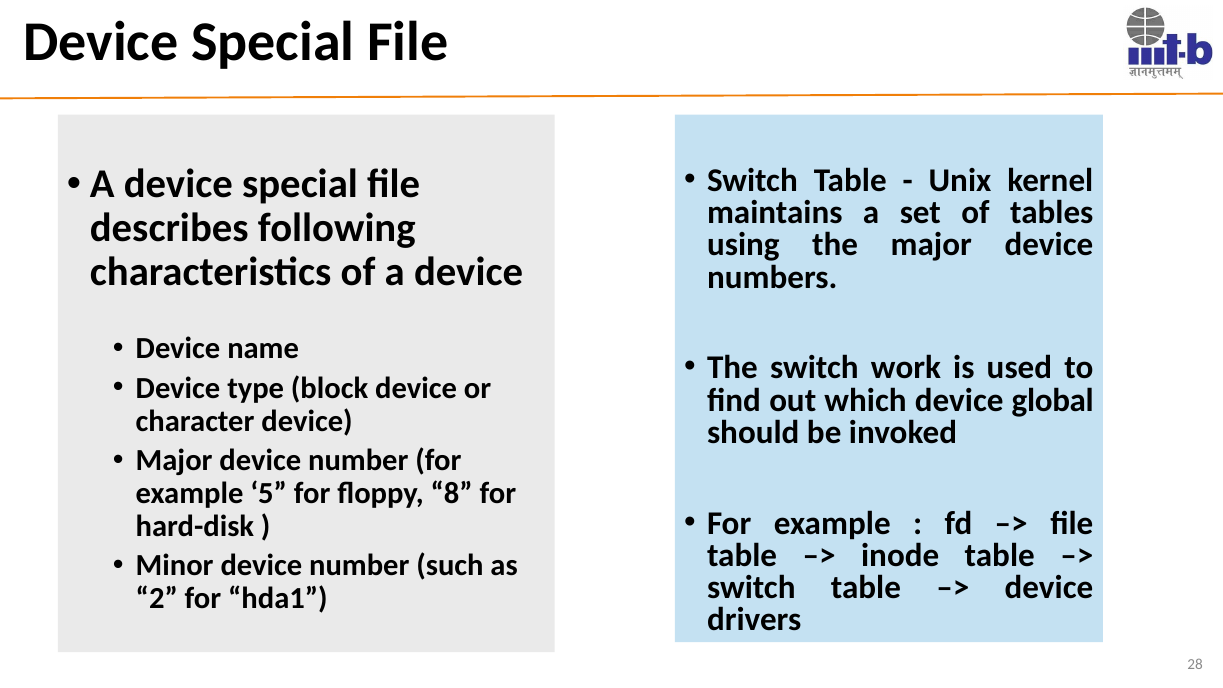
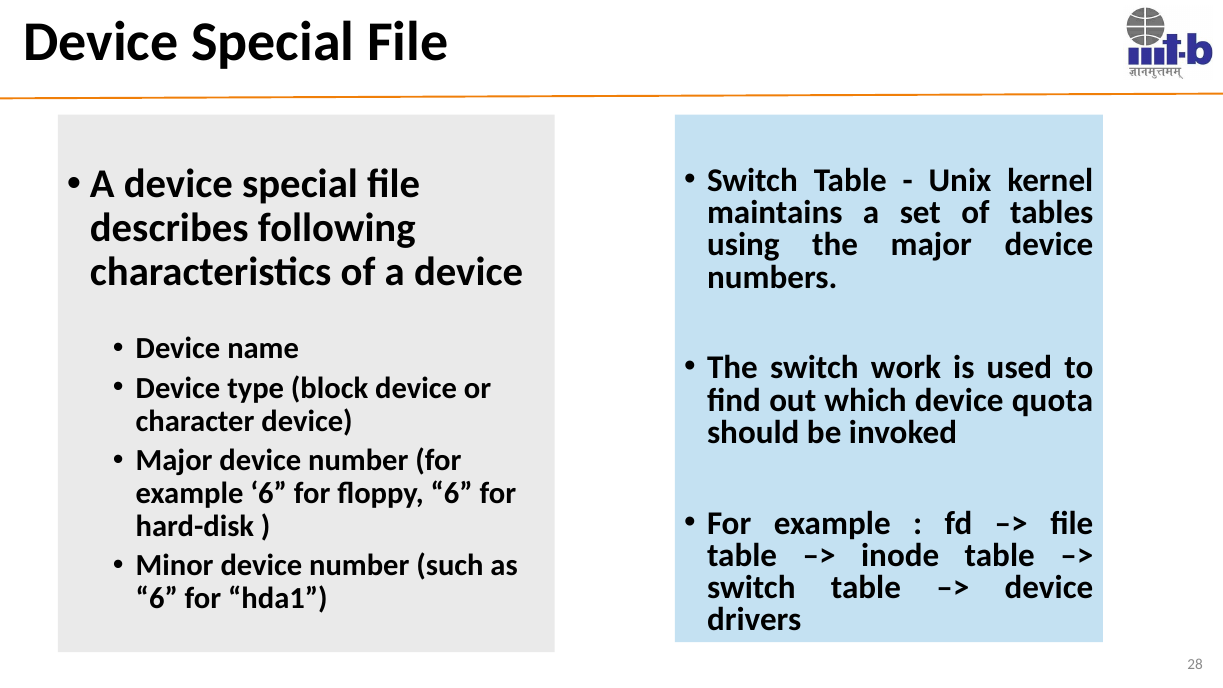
global: global -> quota
example 5: 5 -> 6
floppy 8: 8 -> 6
2 at (157, 599): 2 -> 6
